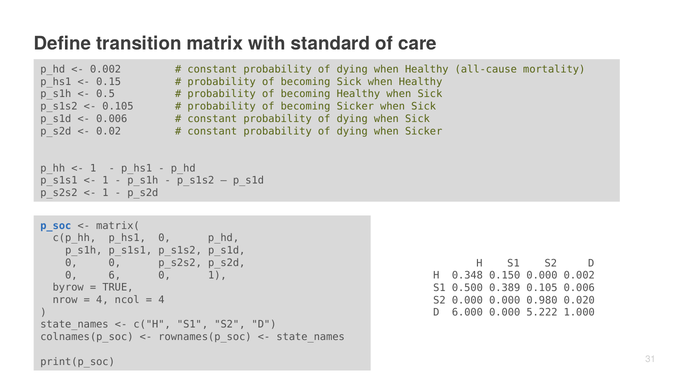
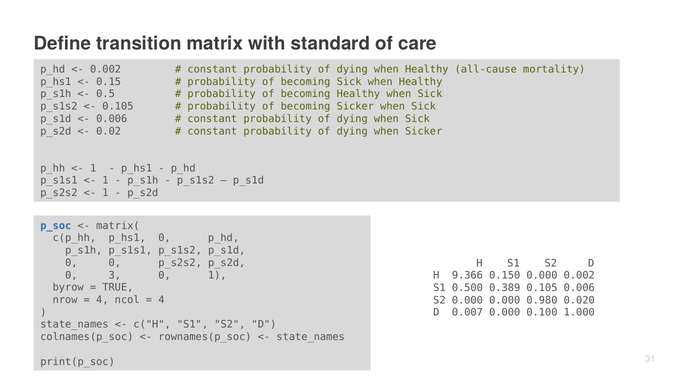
6: 6 -> 3
0.348: 0.348 -> 9.366
6.000: 6.000 -> 0.007
5.222: 5.222 -> 0.100
